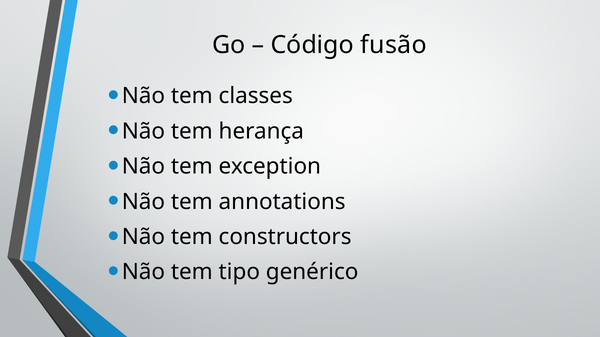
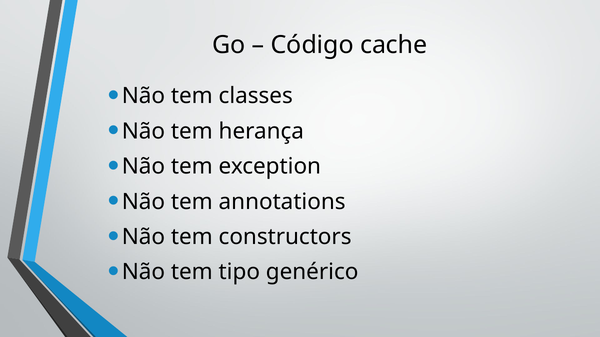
fusão: fusão -> cache
